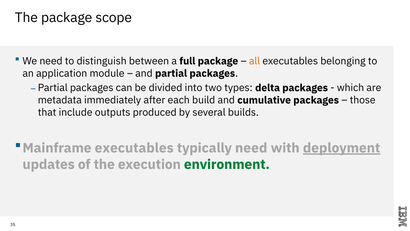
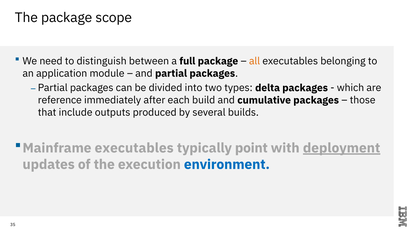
metadata: metadata -> reference
typically need: need -> point
environment colour: green -> blue
